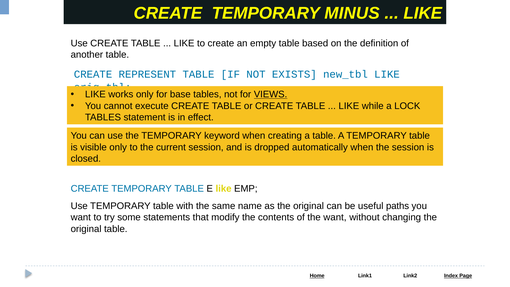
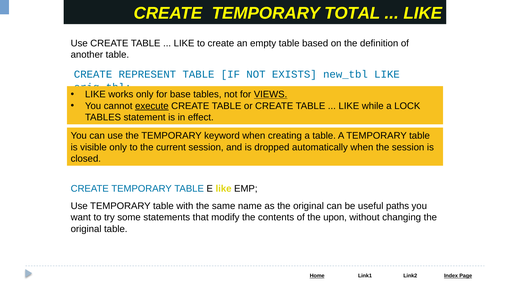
MINUS: MINUS -> TOTAL
execute underline: none -> present
the want: want -> upon
